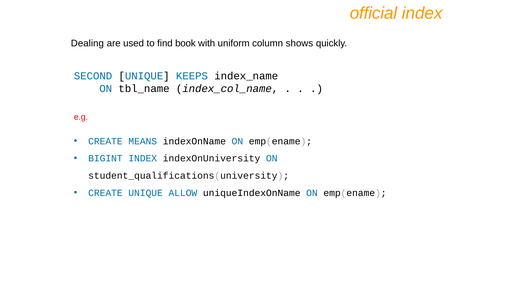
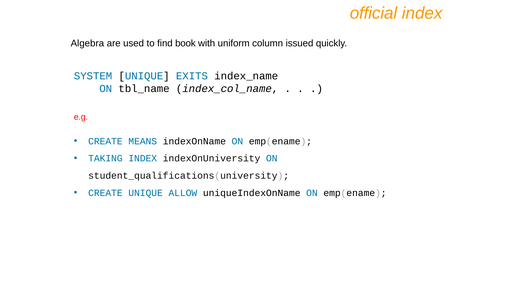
Dealing: Dealing -> Algebra
shows: shows -> issued
SECOND: SECOND -> SYSTEM
KEEPS: KEEPS -> EXITS
BIGINT: BIGINT -> TAKING
